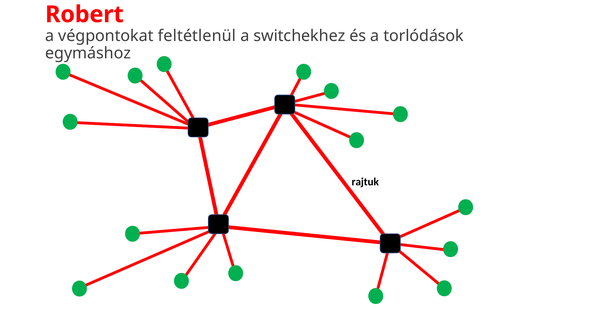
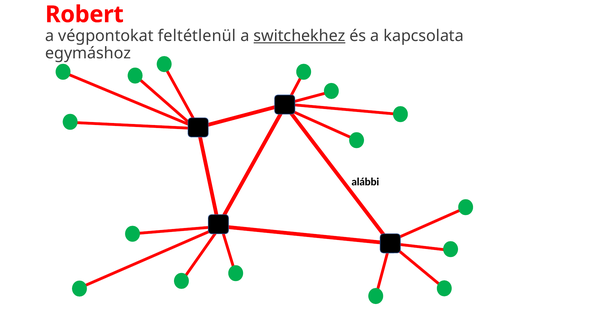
switchekhez underline: none -> present
torlódások: torlódások -> kapcsolata
rajtuk: rajtuk -> alábbi
